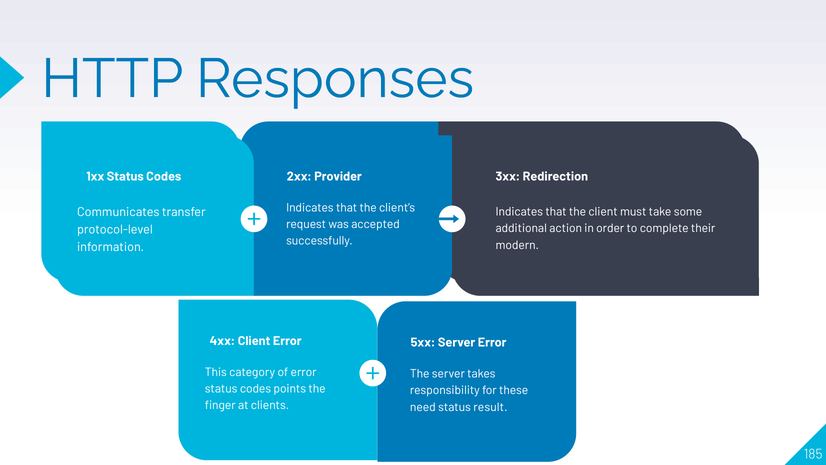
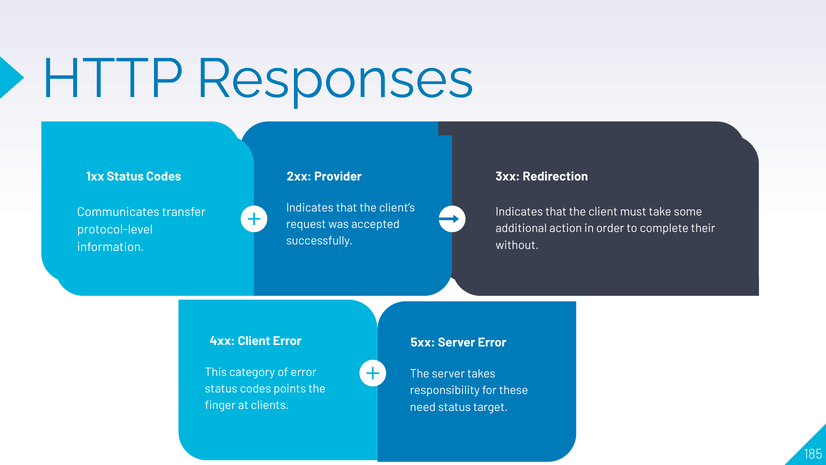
modern: modern -> without
result: result -> target
